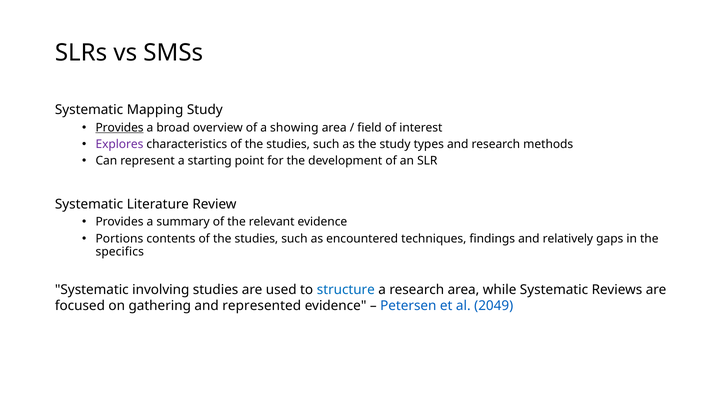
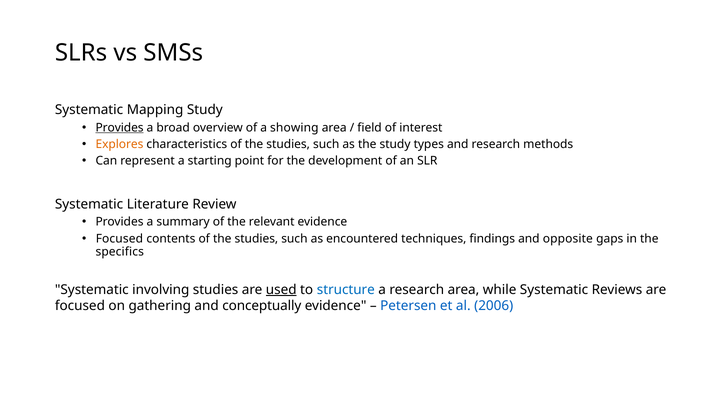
Explores colour: purple -> orange
Portions at (119, 238): Portions -> Focused
relatively: relatively -> opposite
used underline: none -> present
represented: represented -> conceptually
2049: 2049 -> 2006
